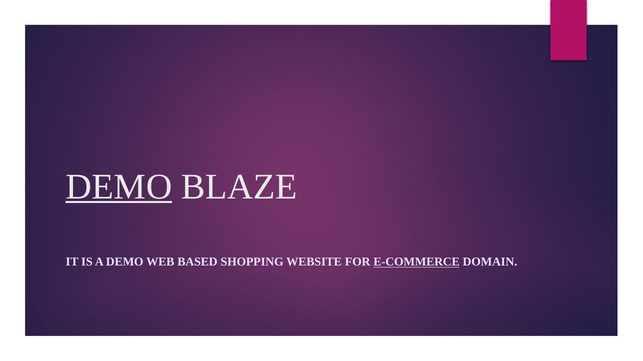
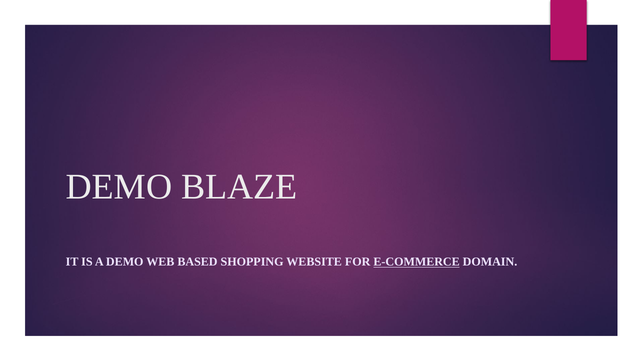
DEMO at (119, 187) underline: present -> none
